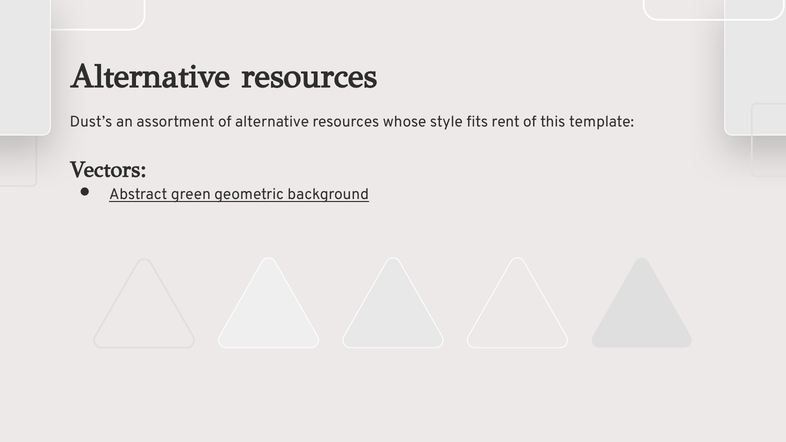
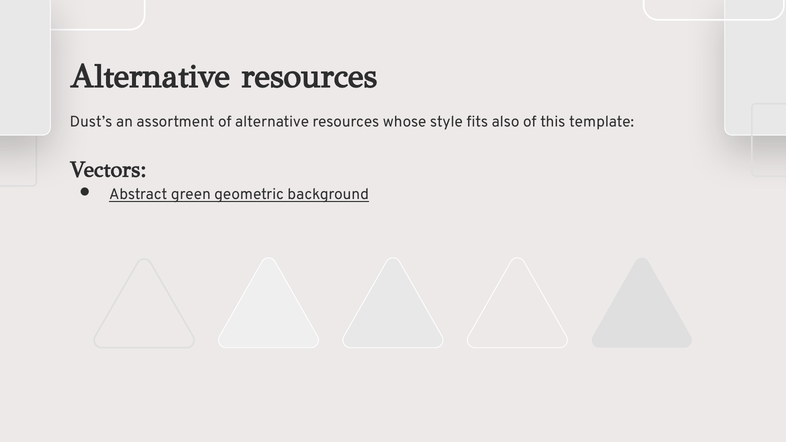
rent: rent -> also
